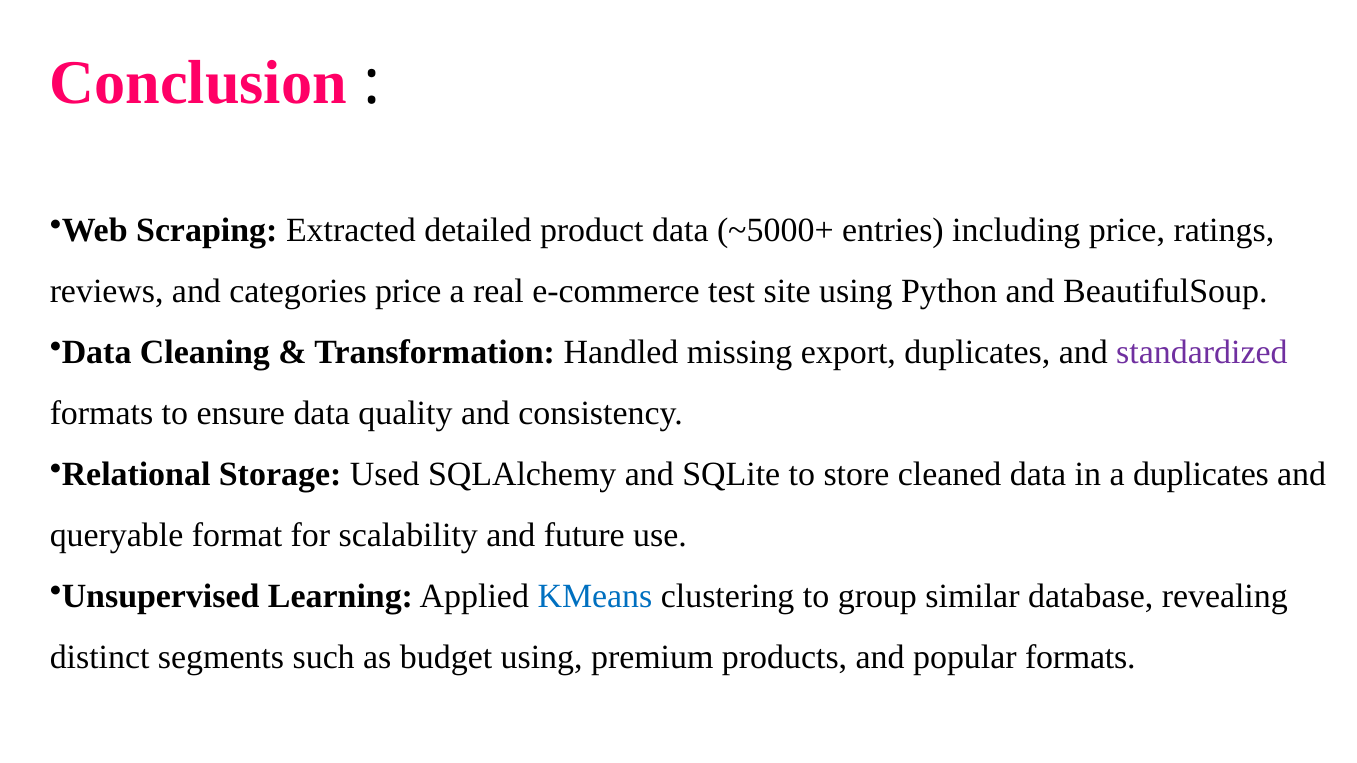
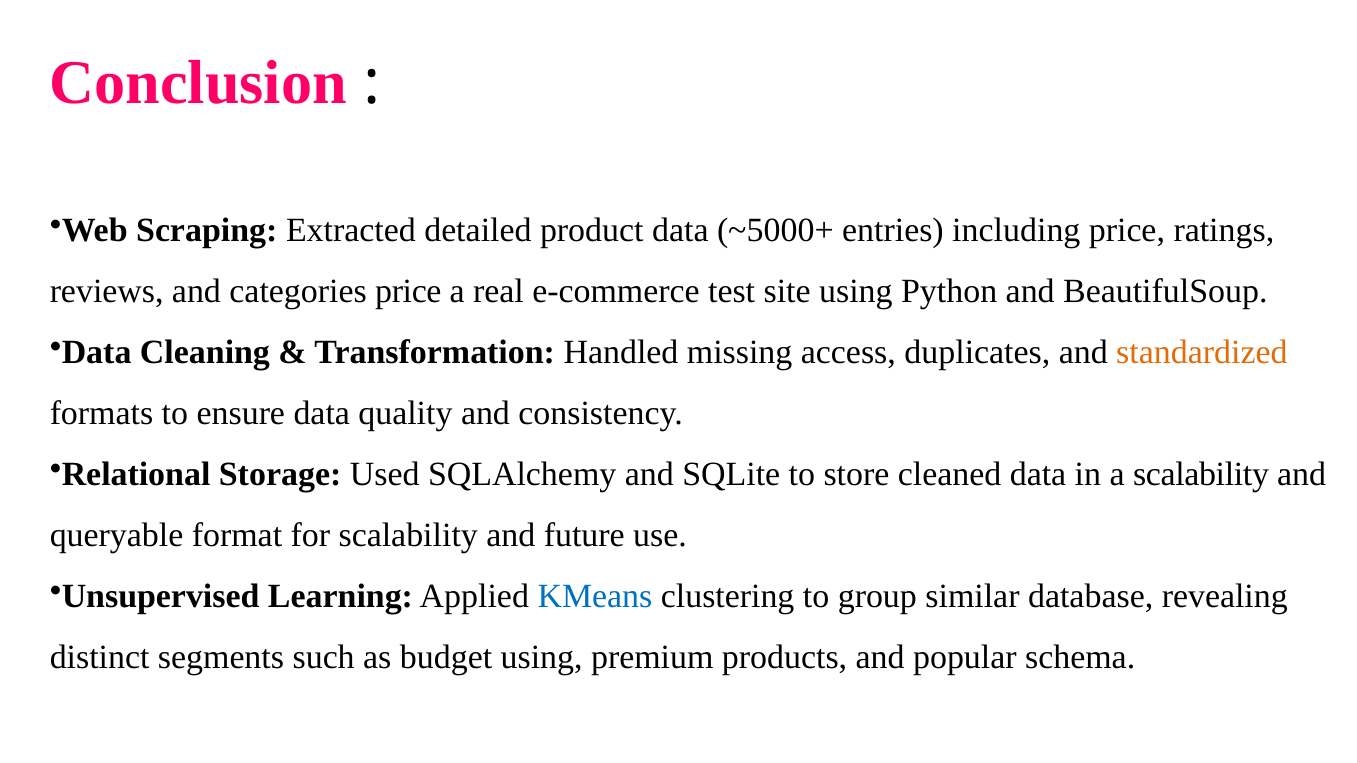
export: export -> access
standardized colour: purple -> orange
a duplicates: duplicates -> scalability
popular formats: formats -> schema
